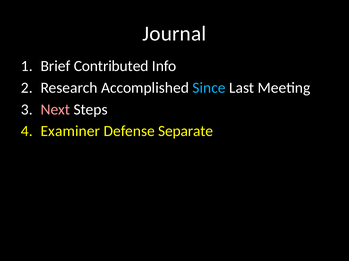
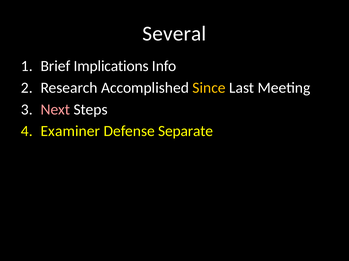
Journal: Journal -> Several
Contributed: Contributed -> Implications
Since colour: light blue -> yellow
